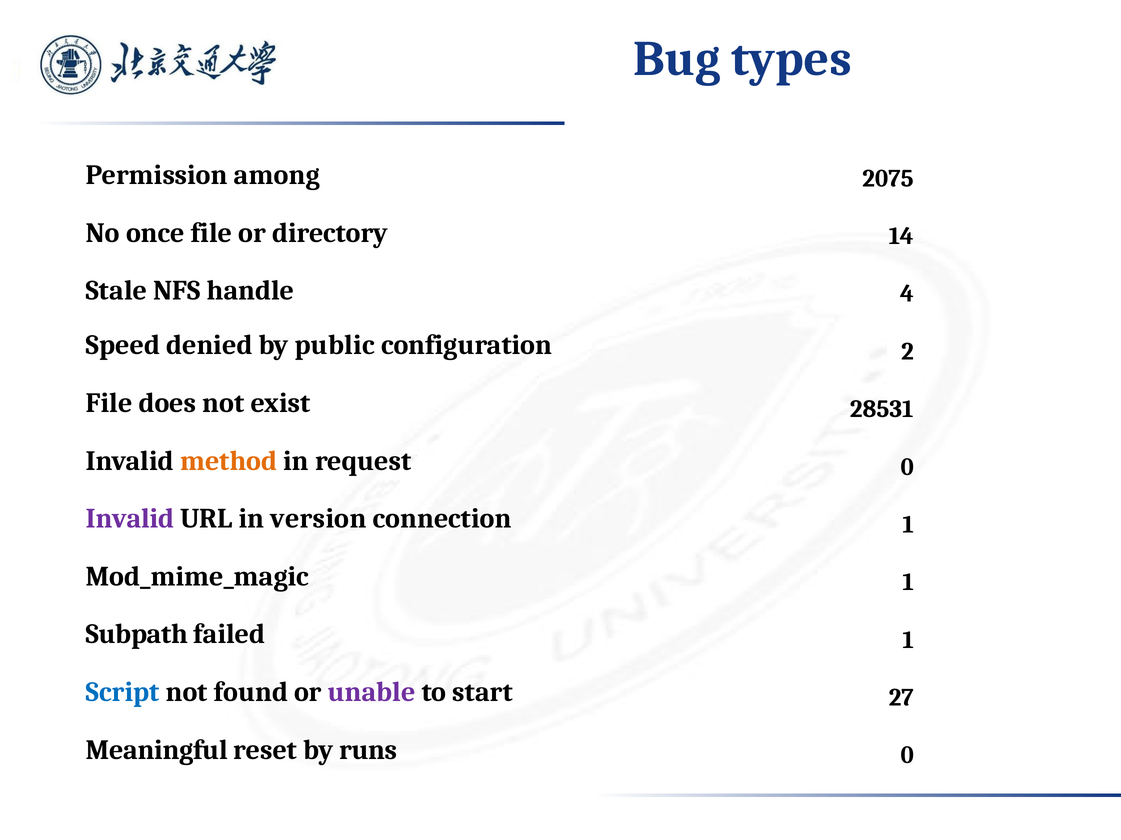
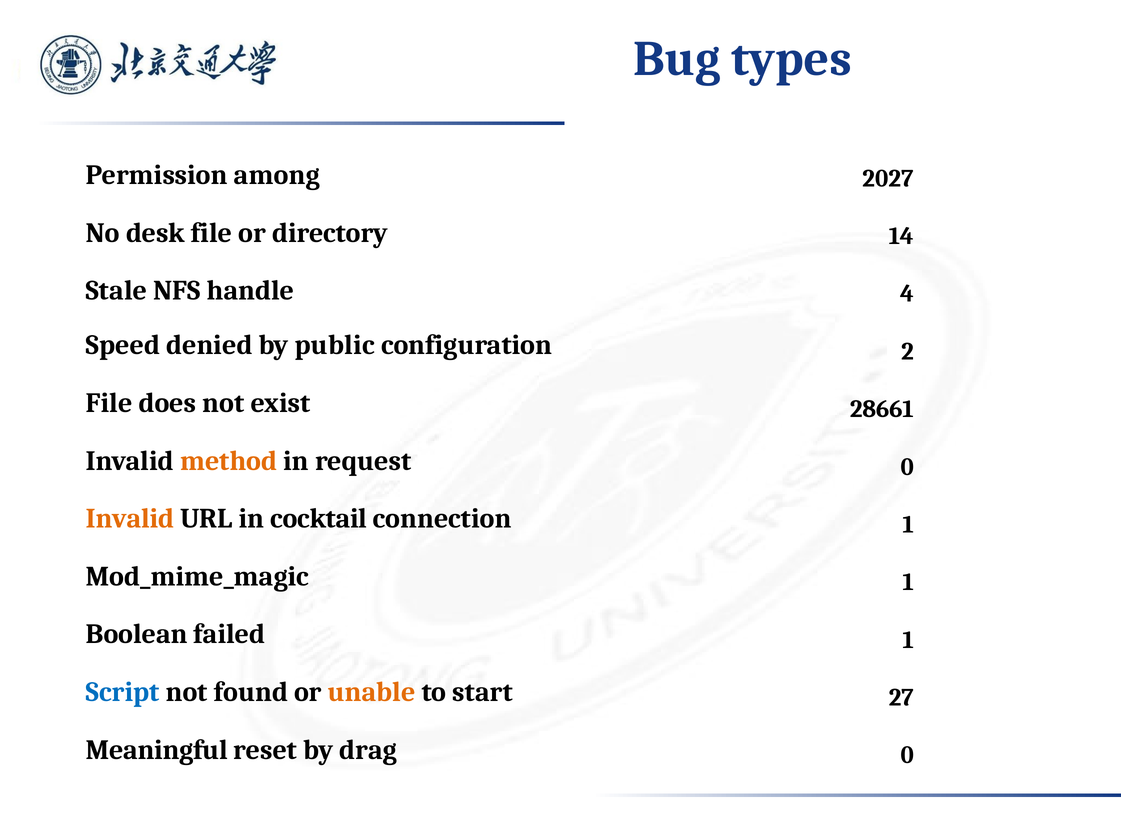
2075: 2075 -> 2027
once: once -> desk
28531: 28531 -> 28661
Invalid at (130, 519) colour: purple -> orange
version: version -> cocktail
Subpath: Subpath -> Boolean
unable colour: purple -> orange
runs: runs -> drag
